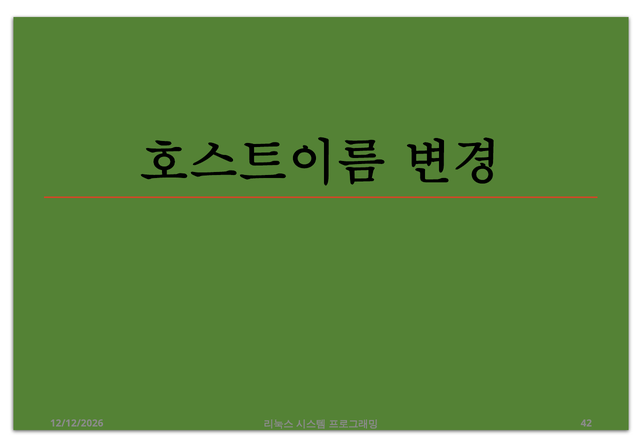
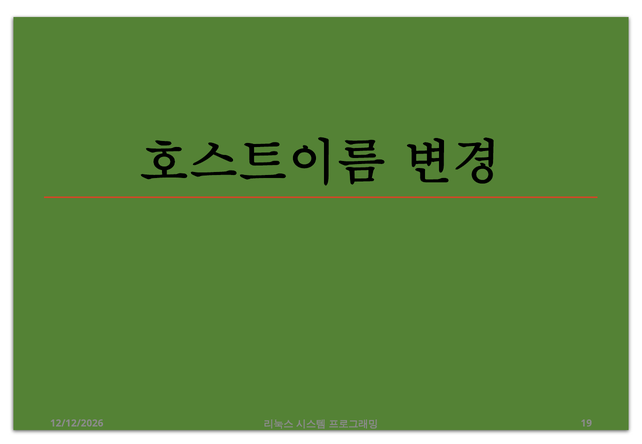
42: 42 -> 19
